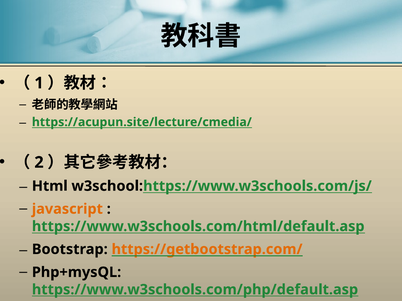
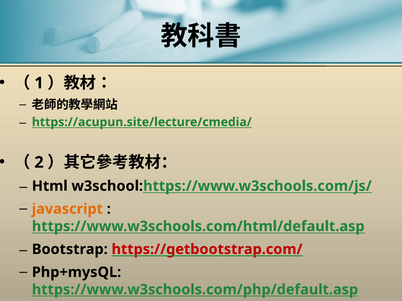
https://getbootstrap.com/ colour: orange -> red
